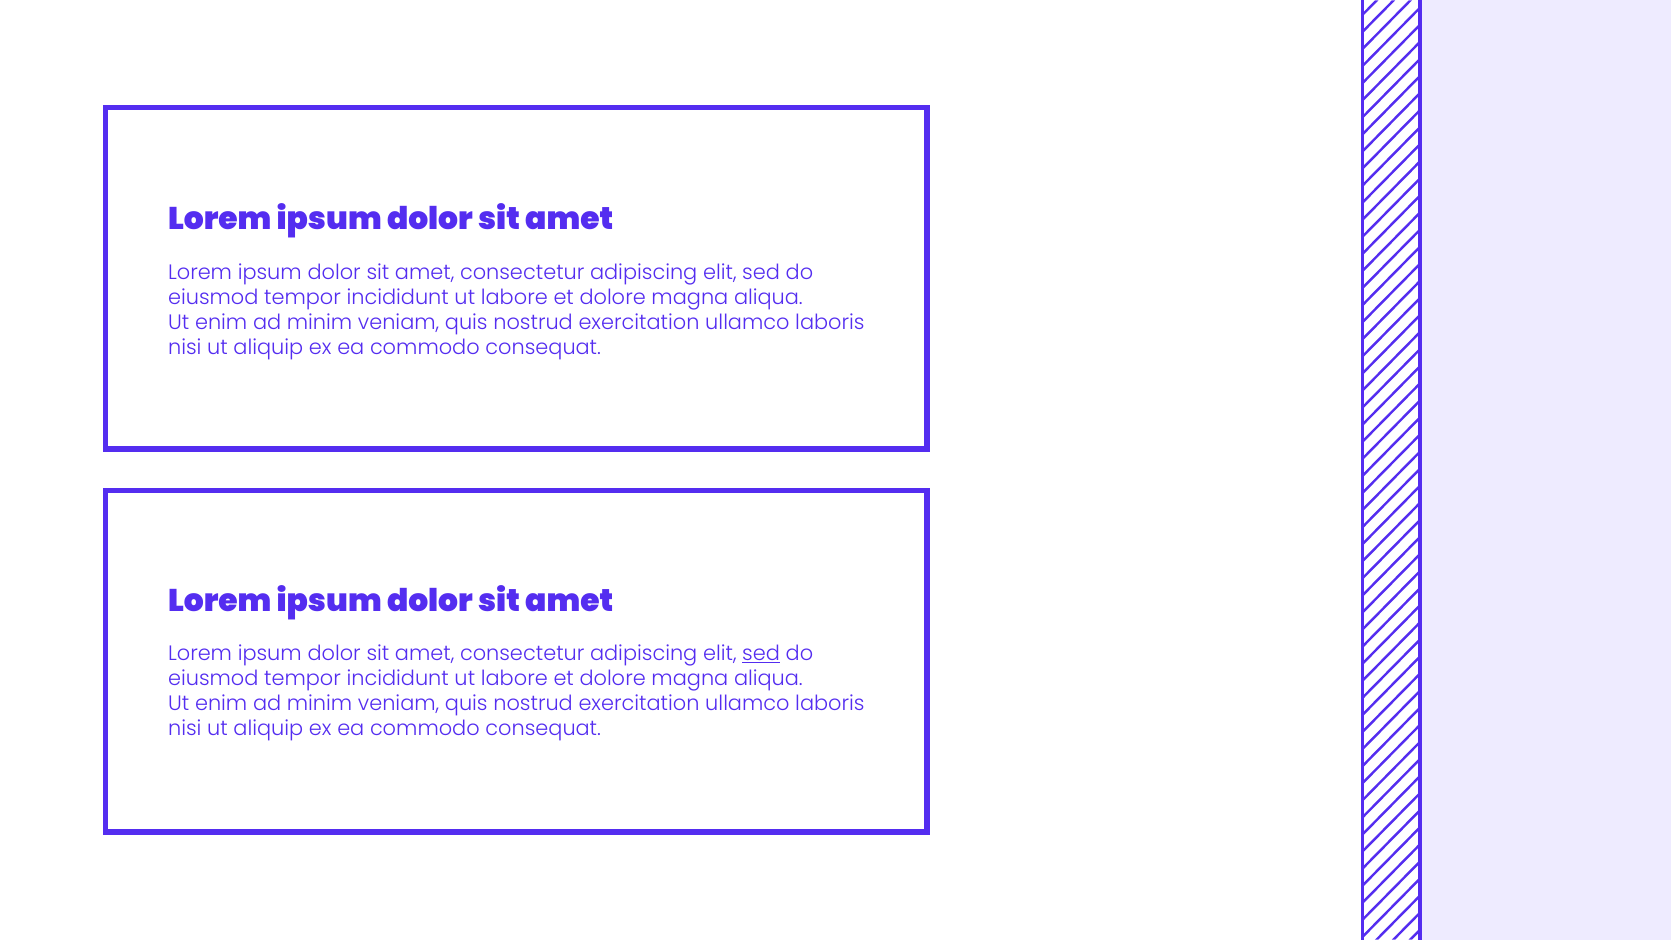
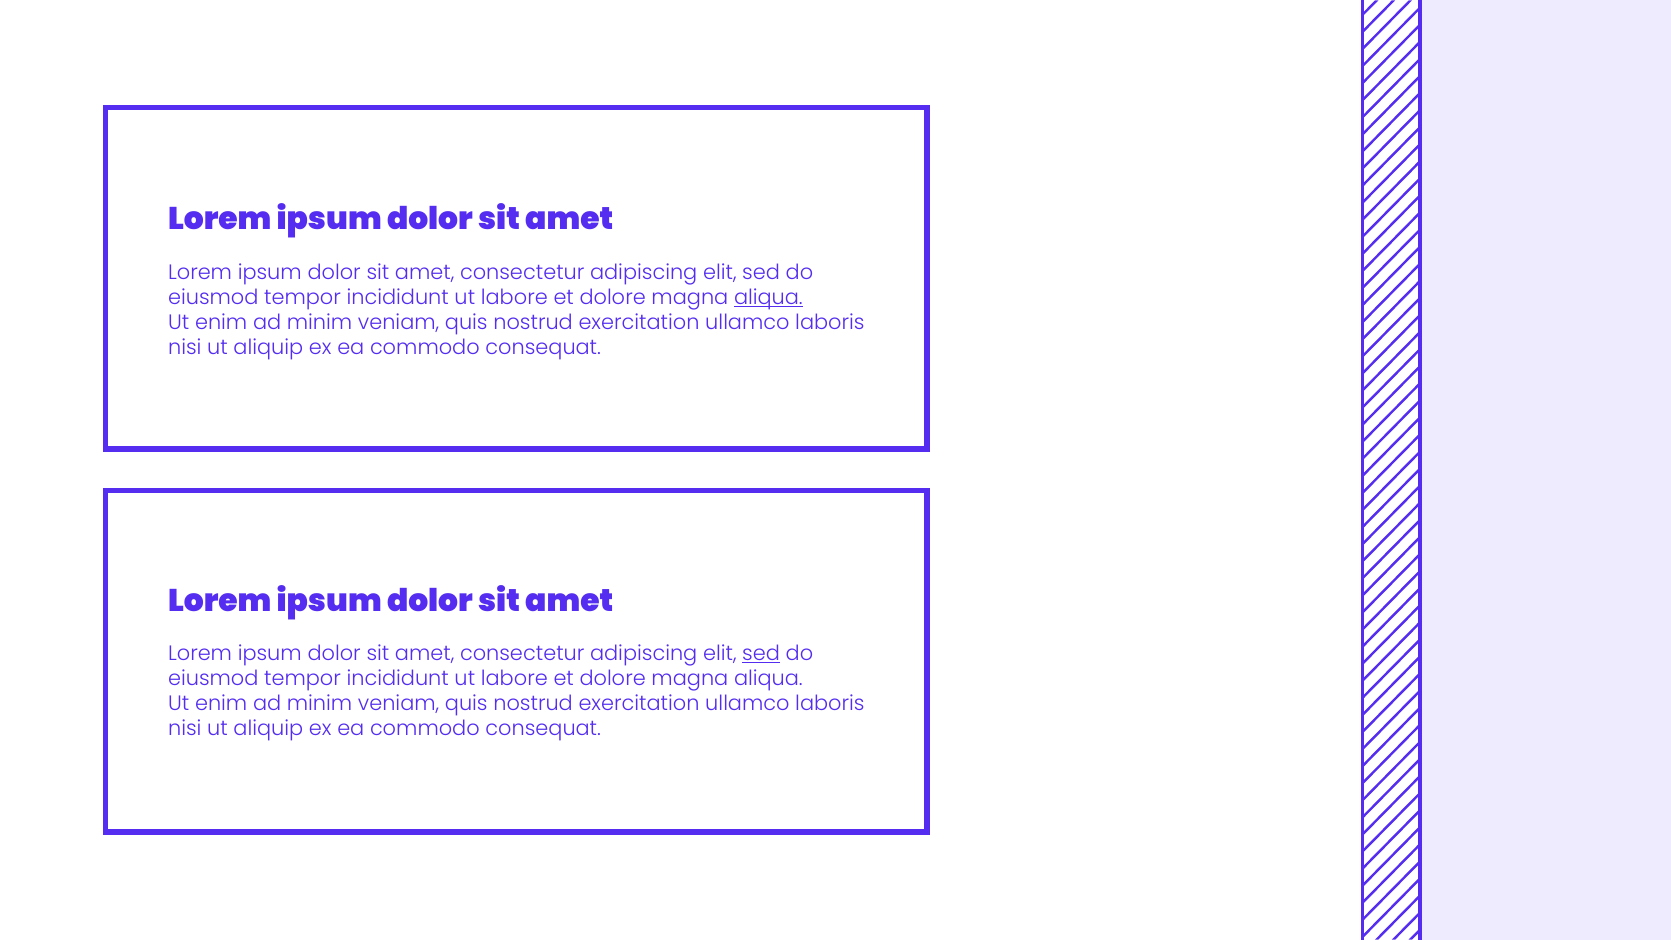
aliqua at (768, 297) underline: none -> present
